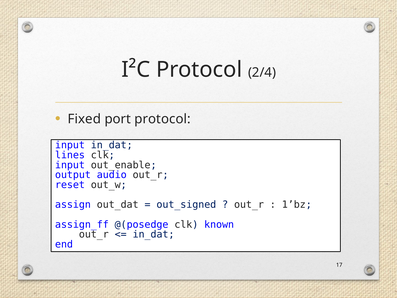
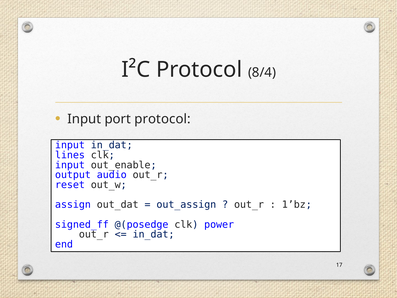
2/4: 2/4 -> 8/4
Fixed at (84, 119): Fixed -> Input
out_signed: out_signed -> out_assign
assign_ff: assign_ff -> signed_ff
known: known -> power
